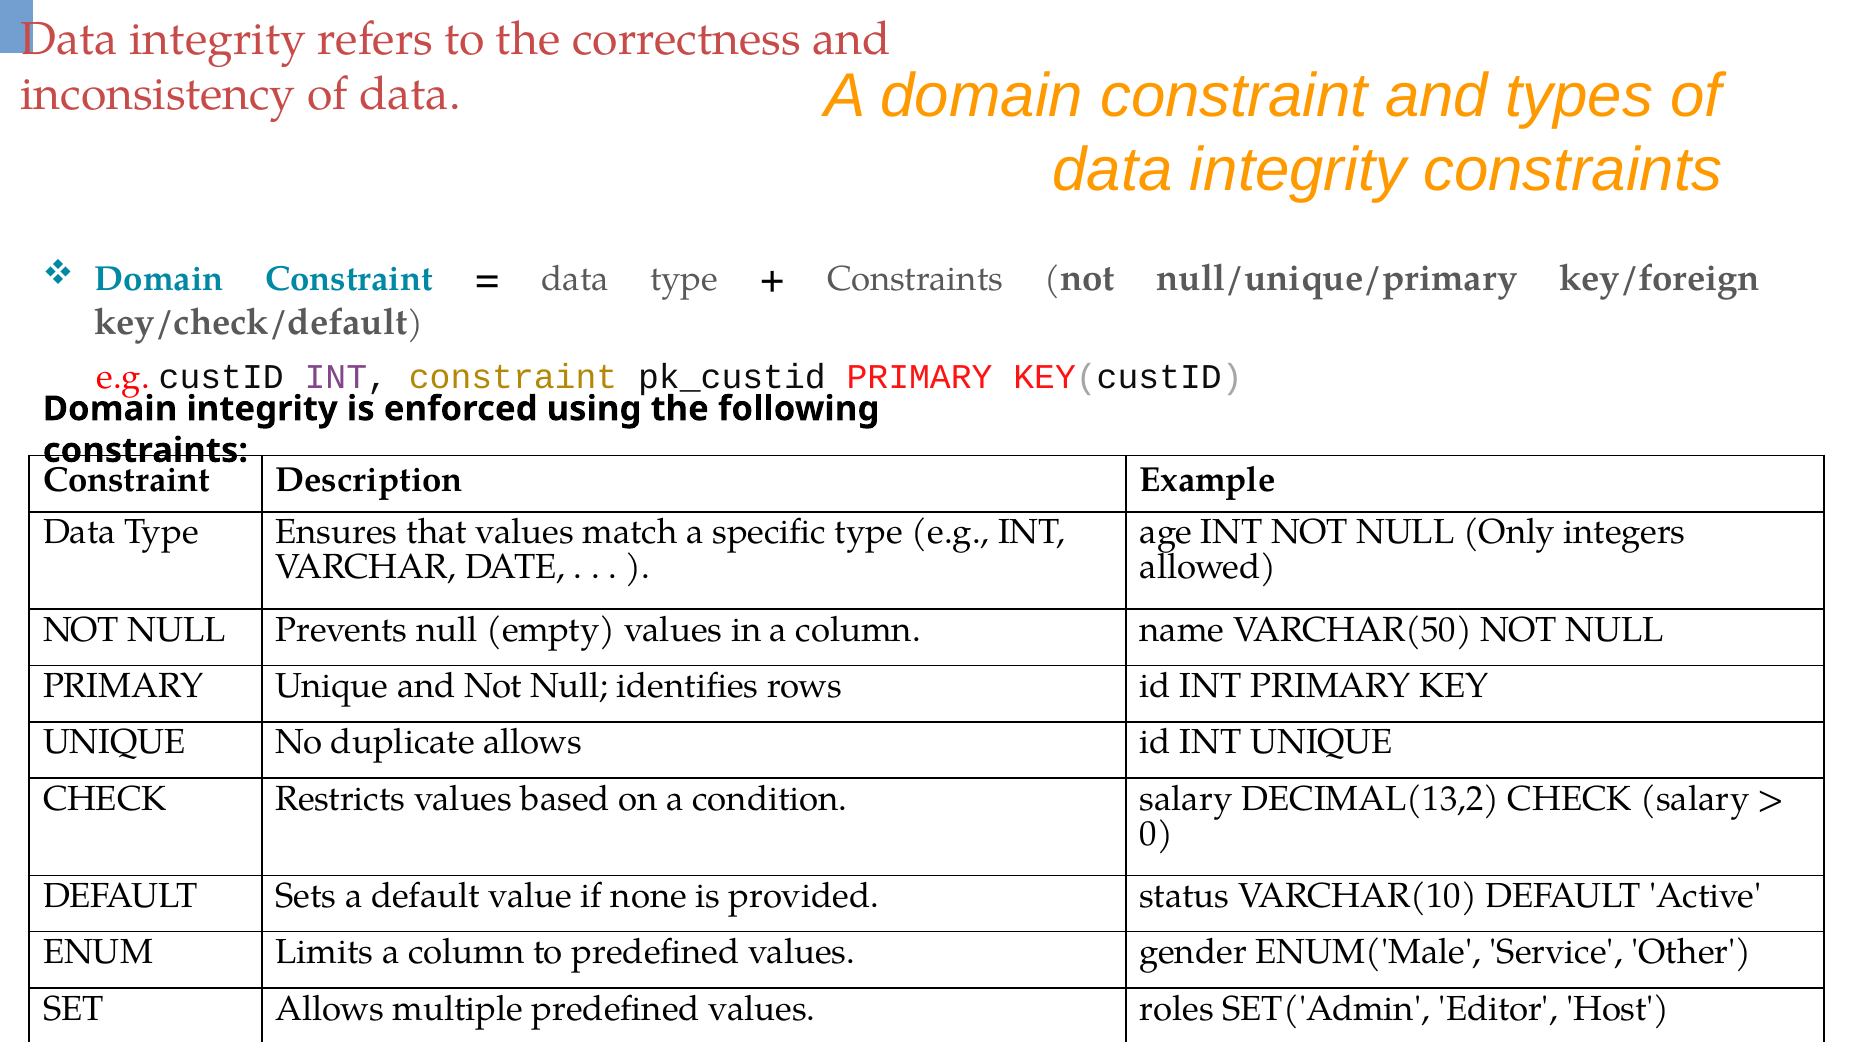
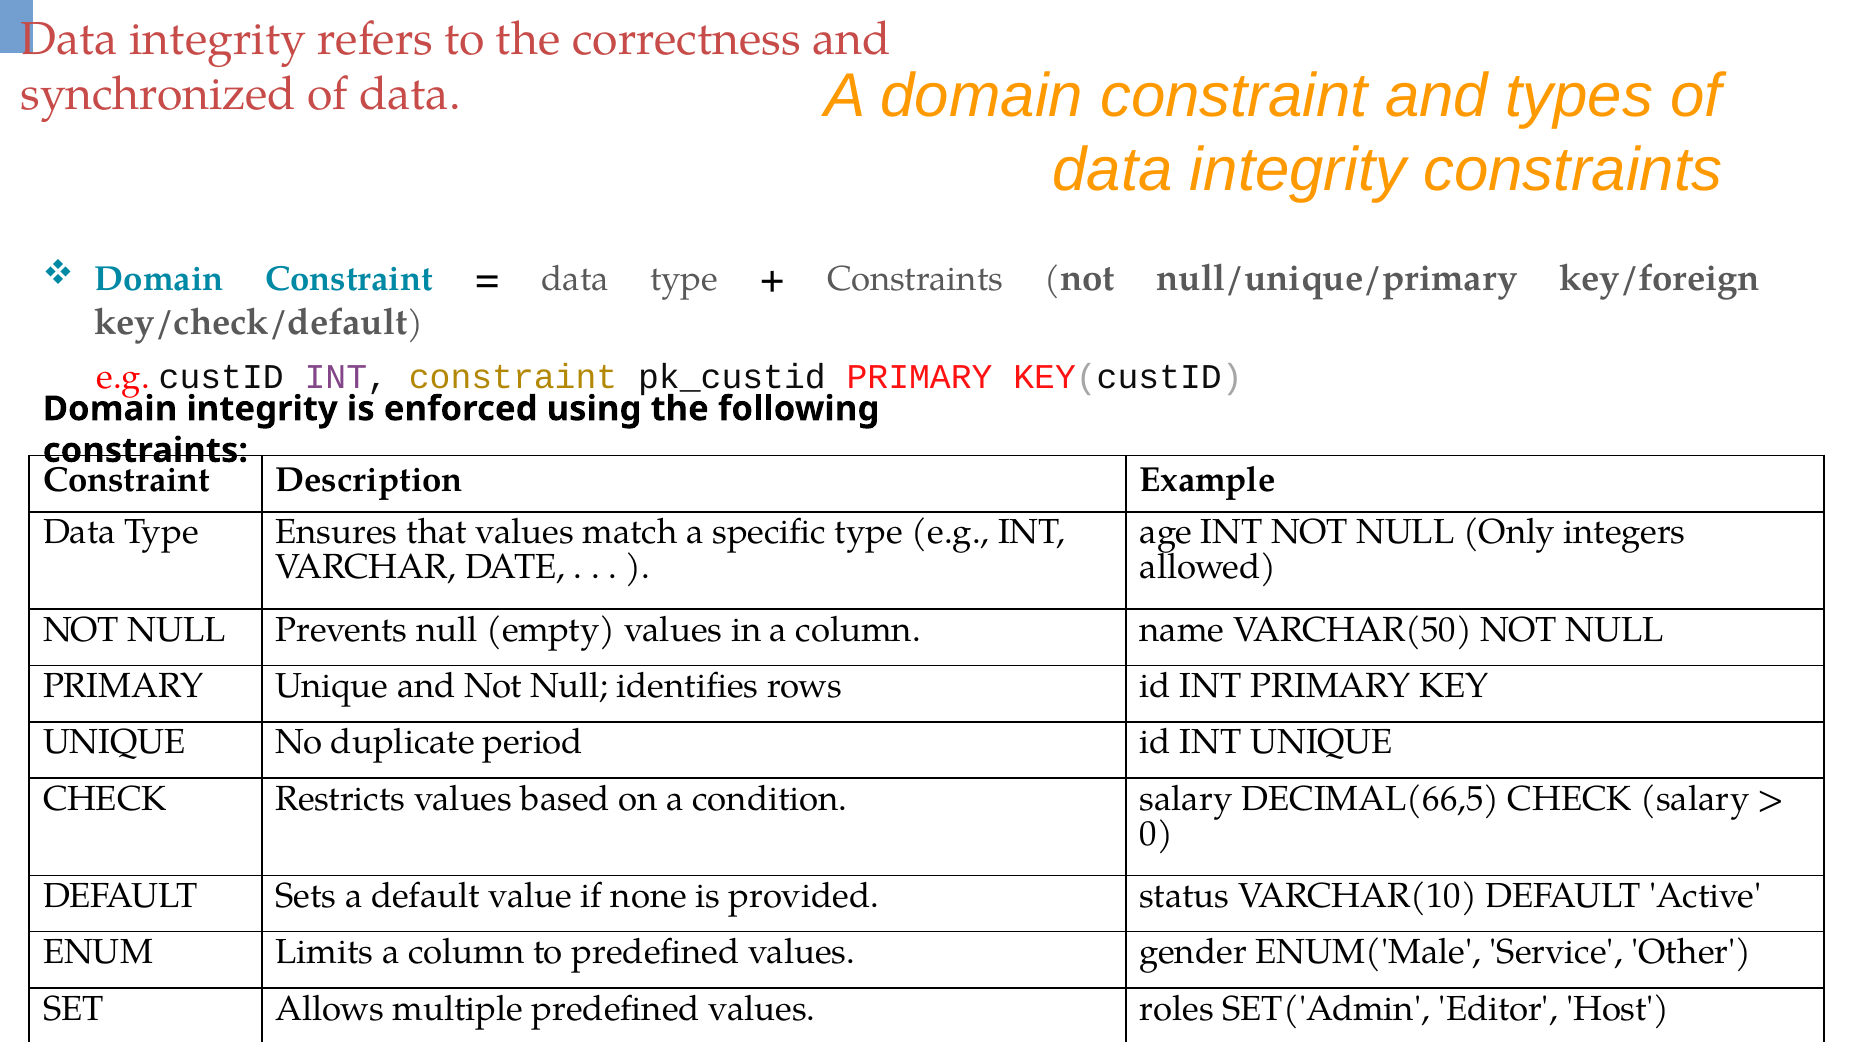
inconsistency: inconsistency -> synchronized
duplicate allows: allows -> period
DECIMAL(13,2: DECIMAL(13,2 -> DECIMAL(66,5
